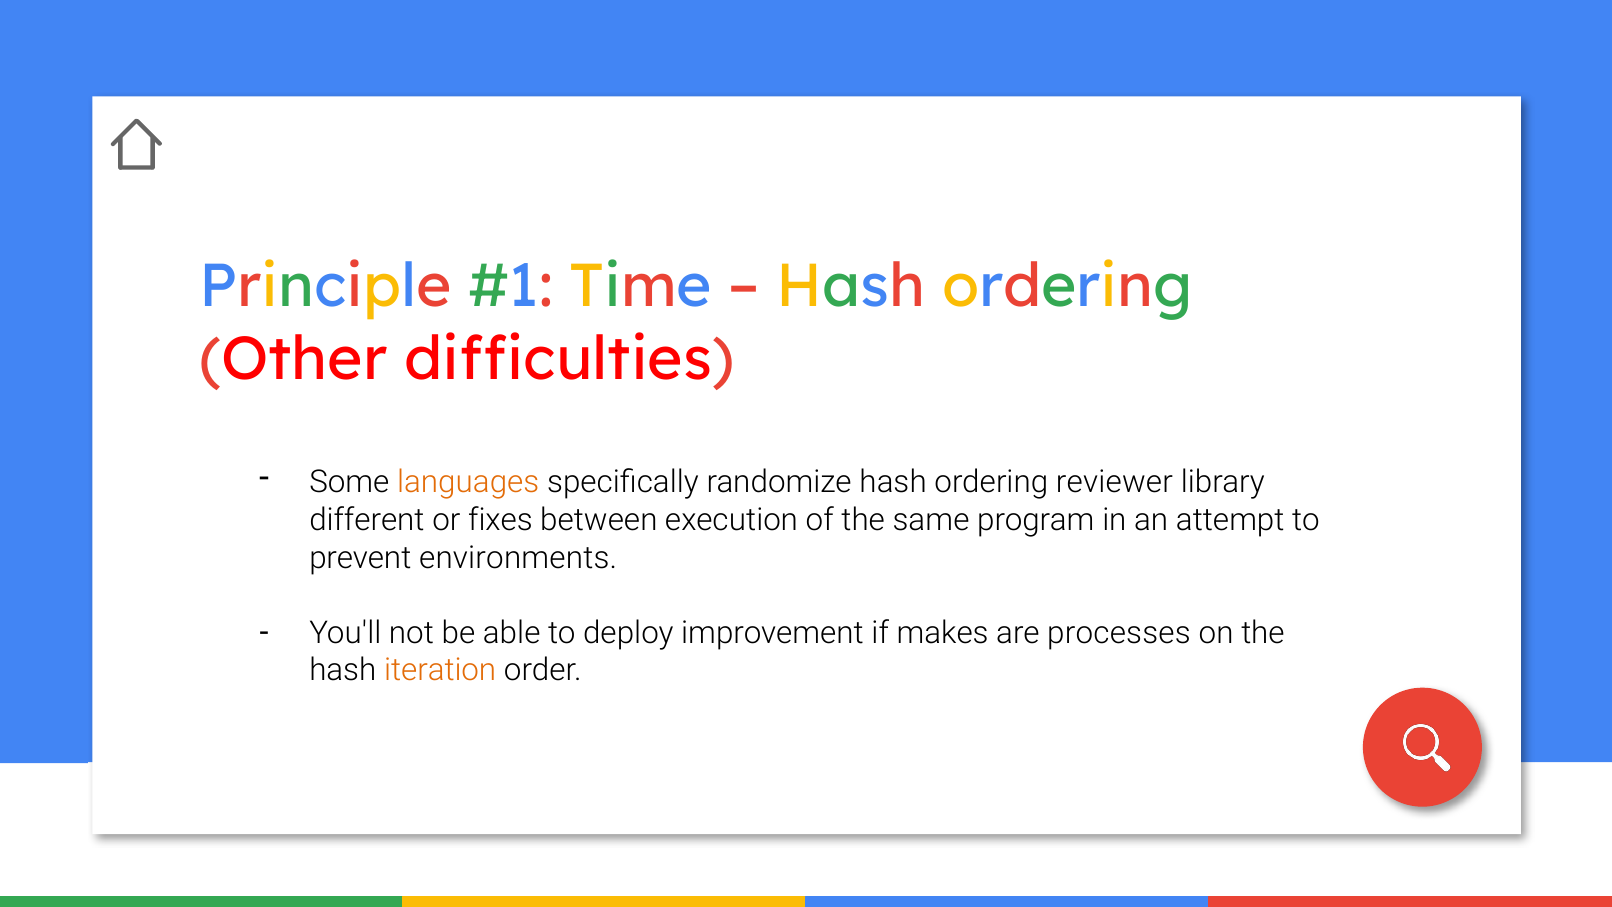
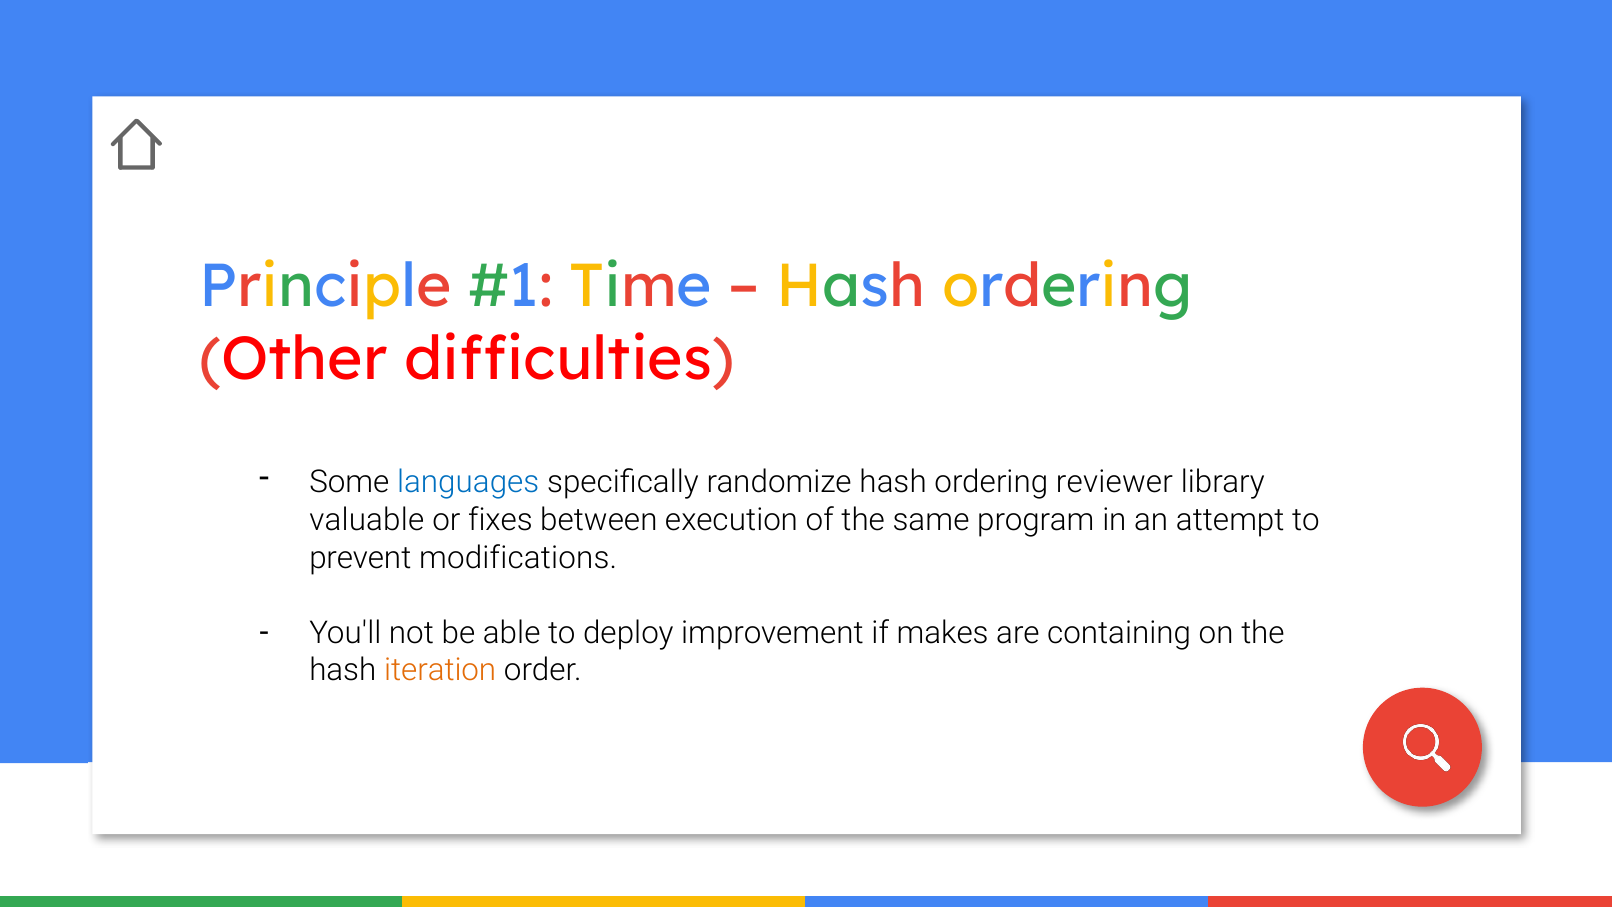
languages colour: orange -> blue
different: different -> valuable
environments: environments -> modifications
processes: processes -> containing
